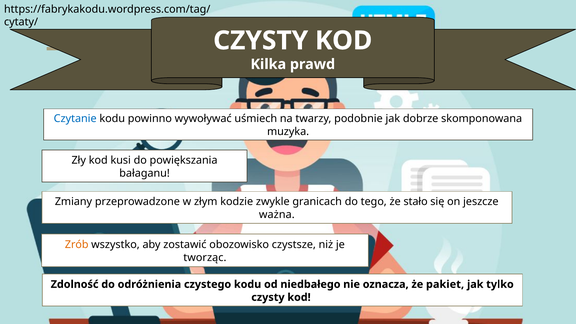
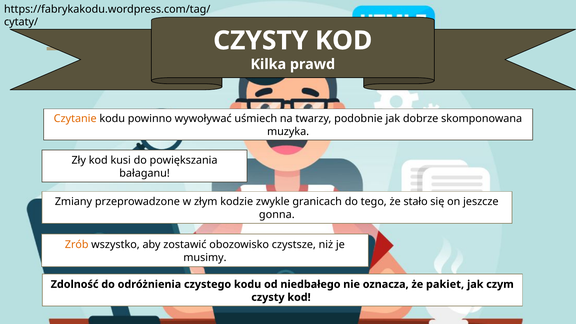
Czytanie colour: blue -> orange
ważna: ważna -> gonna
tworząc: tworząc -> musimy
tylko: tylko -> czym
